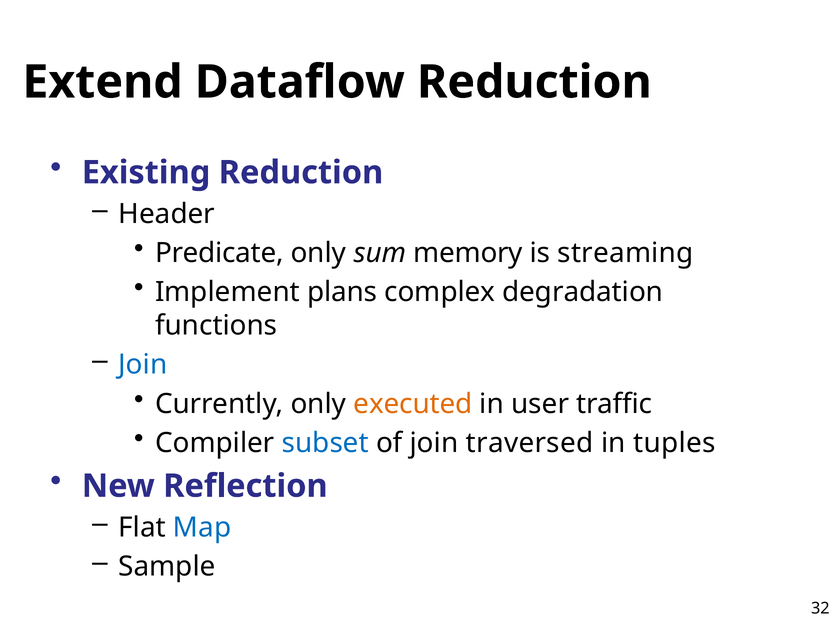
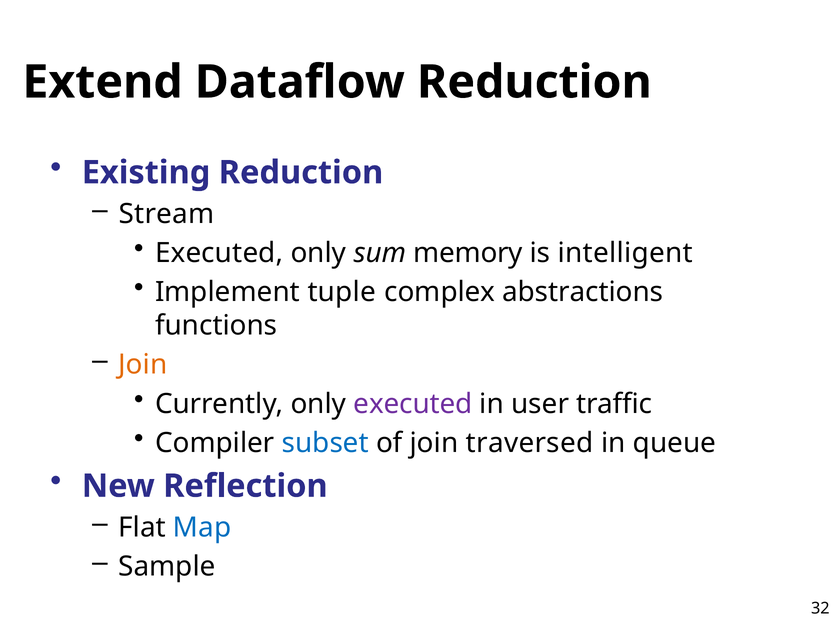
Header: Header -> Stream
Predicate at (219, 253): Predicate -> Executed
streaming: streaming -> intelligent
plans: plans -> tuple
degradation: degradation -> abstractions
Join at (143, 365) colour: blue -> orange
executed at (413, 404) colour: orange -> purple
tuples: tuples -> queue
